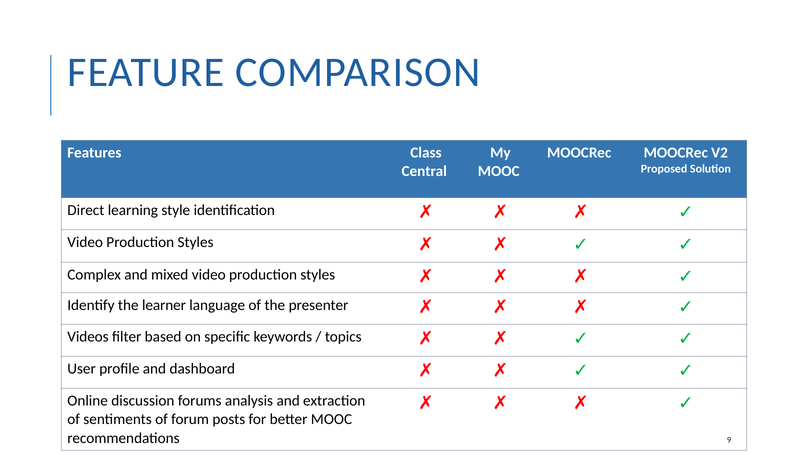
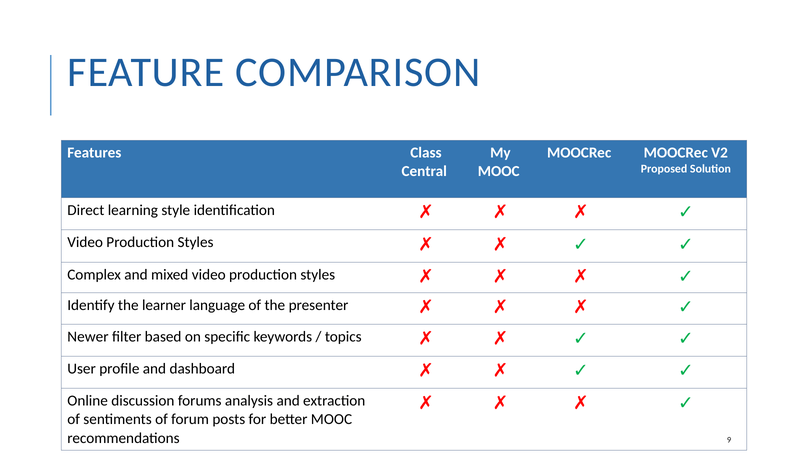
Videos: Videos -> Newer
